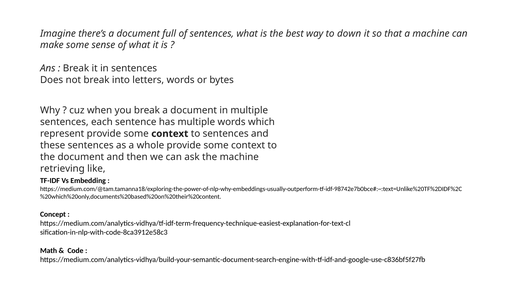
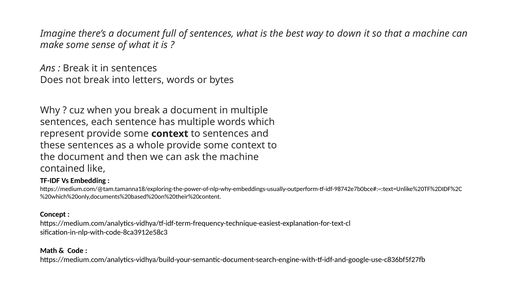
retrieving: retrieving -> contained
